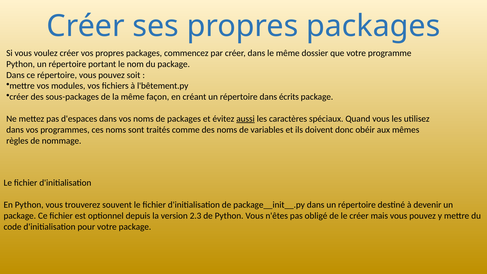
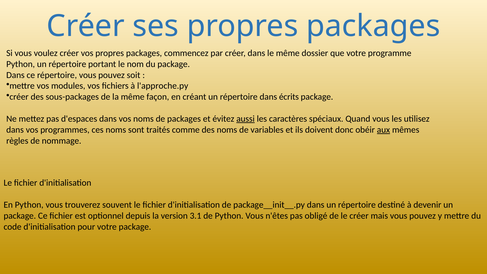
l'bêtement.py: l'bêtement.py -> l'approche.py
aux underline: none -> present
2.3: 2.3 -> 3.1
